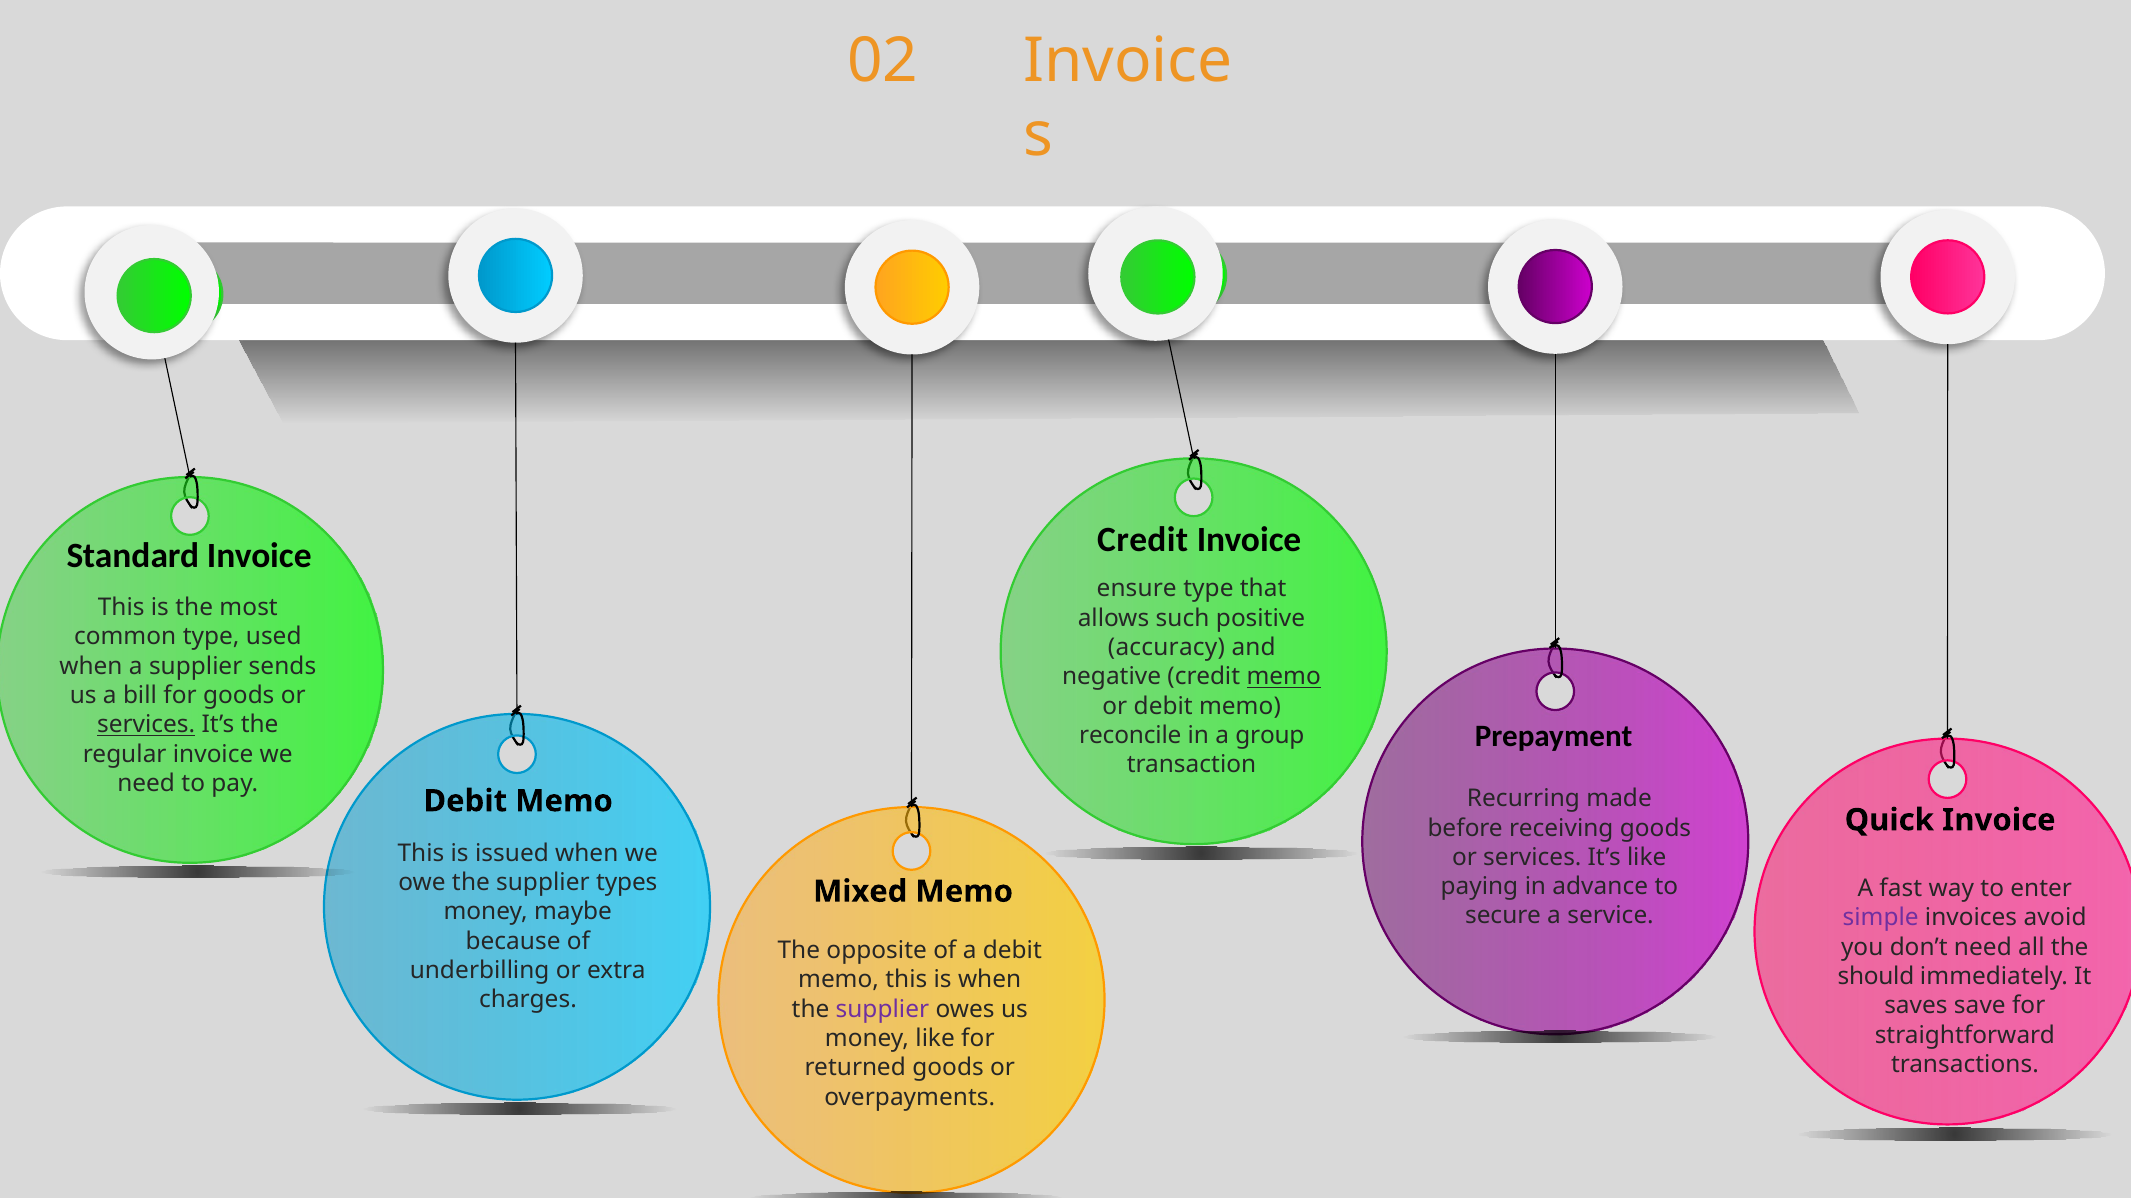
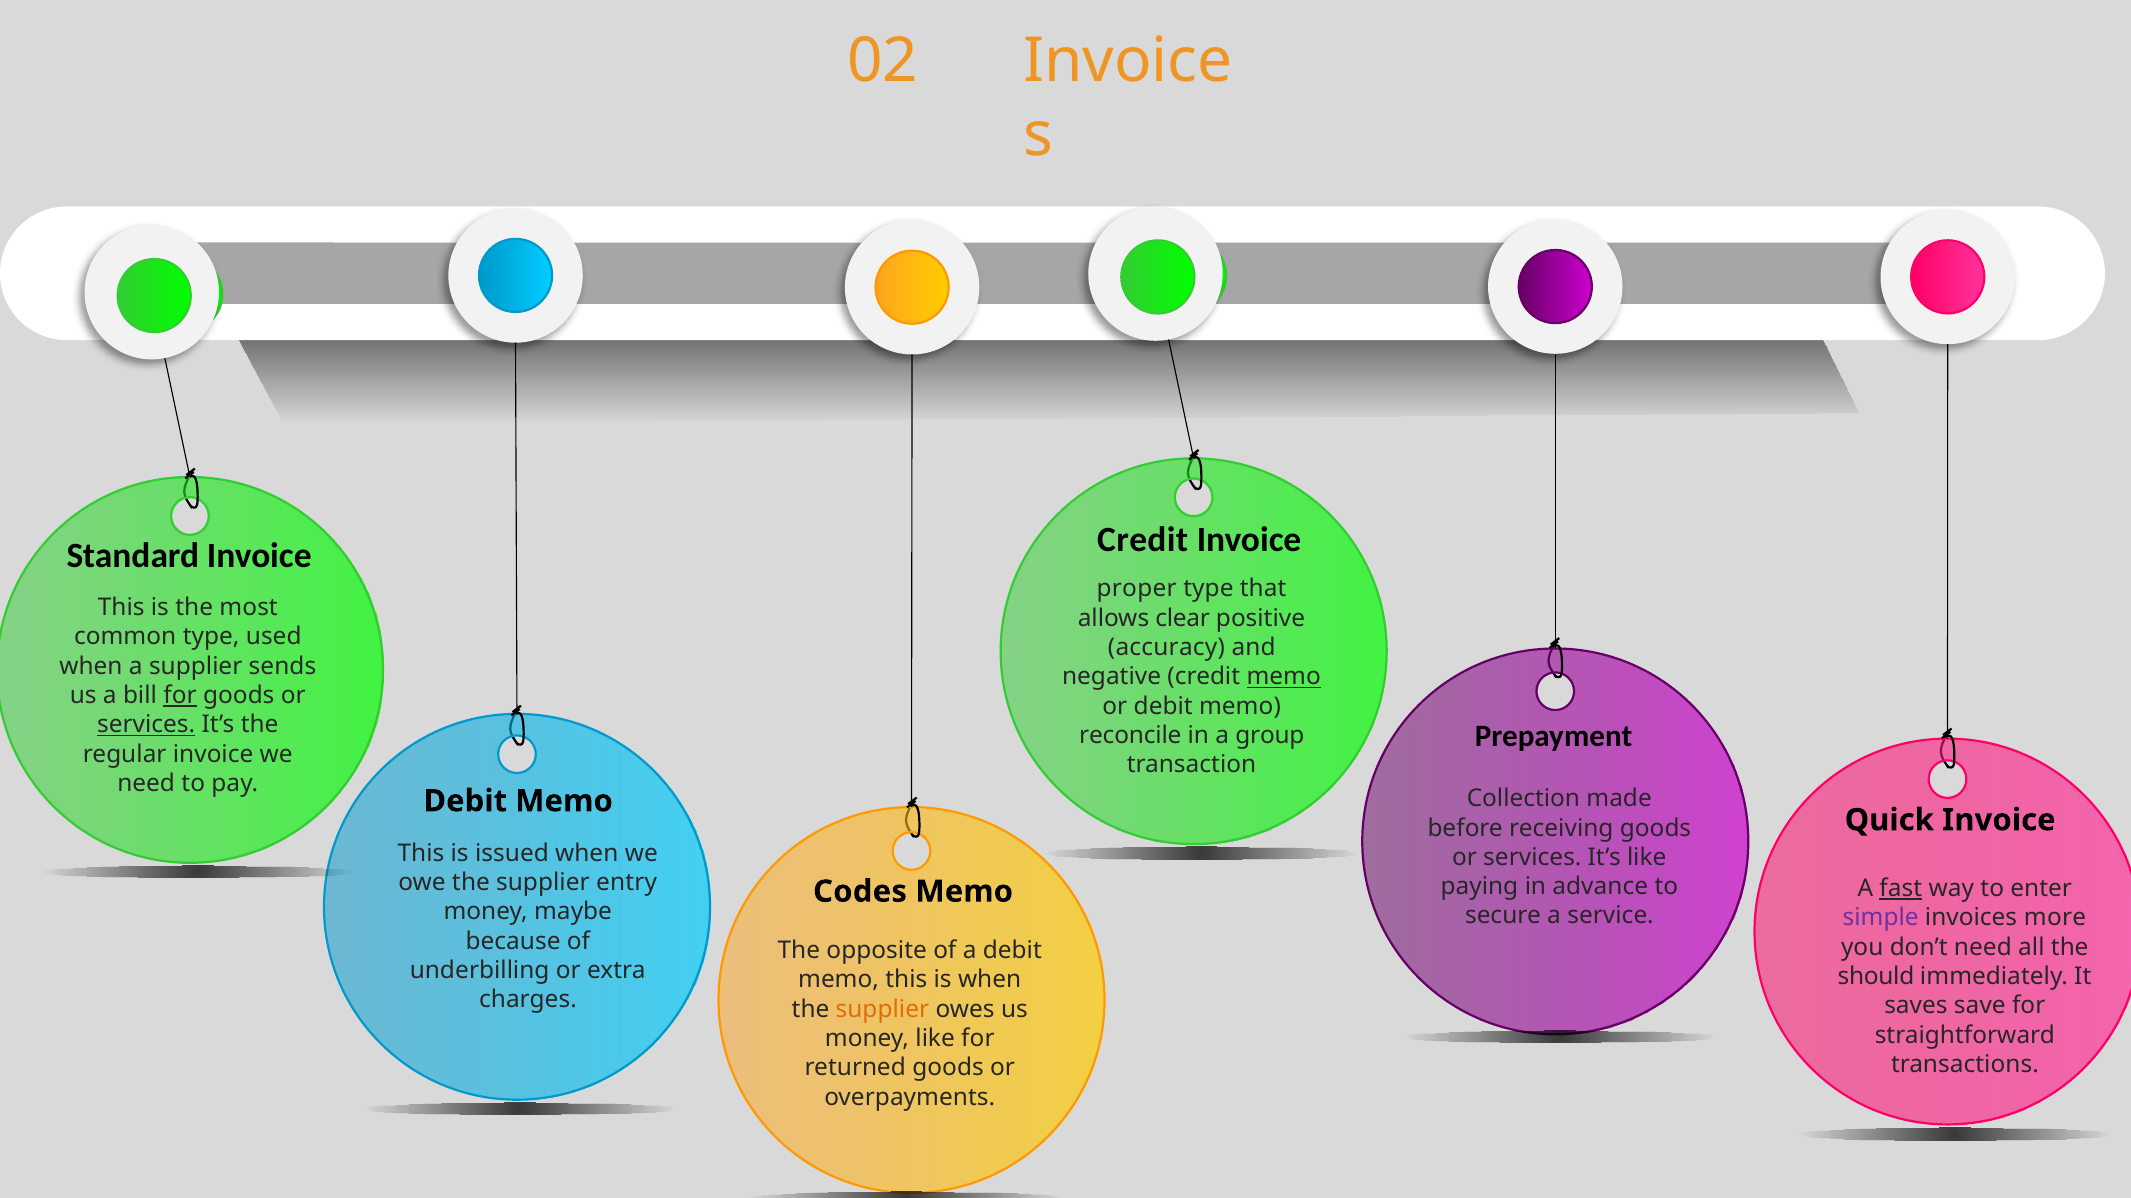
ensure: ensure -> proper
such: such -> clear
for at (180, 696) underline: none -> present
Recurring: Recurring -> Collection
types: types -> entry
fast underline: none -> present
Mixed: Mixed -> Codes
avoid: avoid -> more
supplier at (882, 1010) colour: purple -> orange
